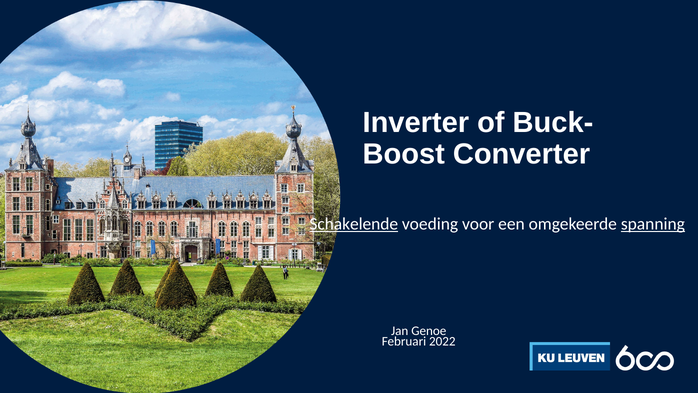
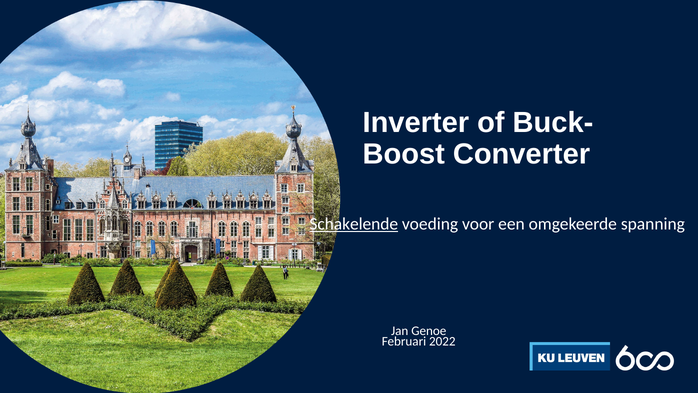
spanning underline: present -> none
